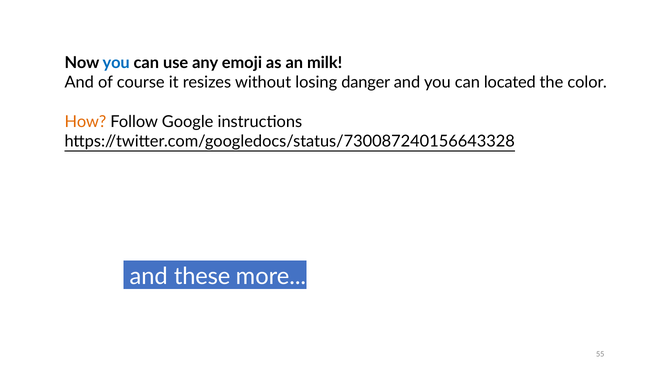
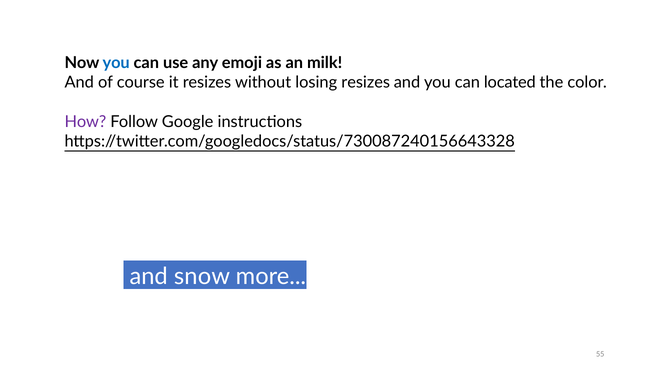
losing danger: danger -> resizes
How colour: orange -> purple
these: these -> snow
